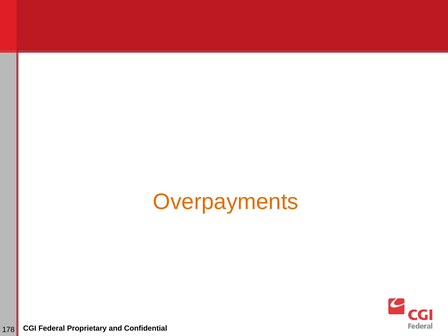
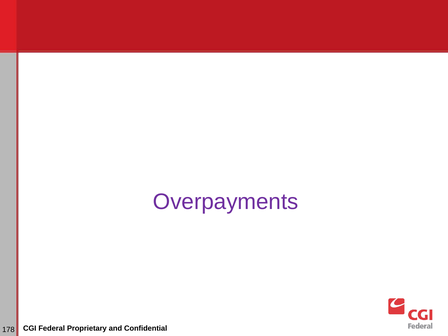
Overpayments colour: orange -> purple
